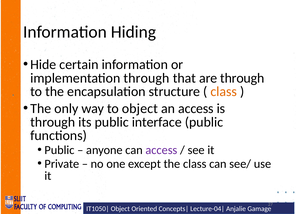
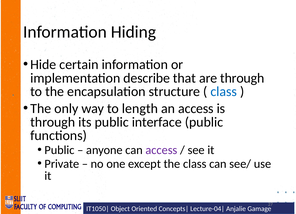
implementation through: through -> describe
class at (224, 91) colour: orange -> blue
to object: object -> length
